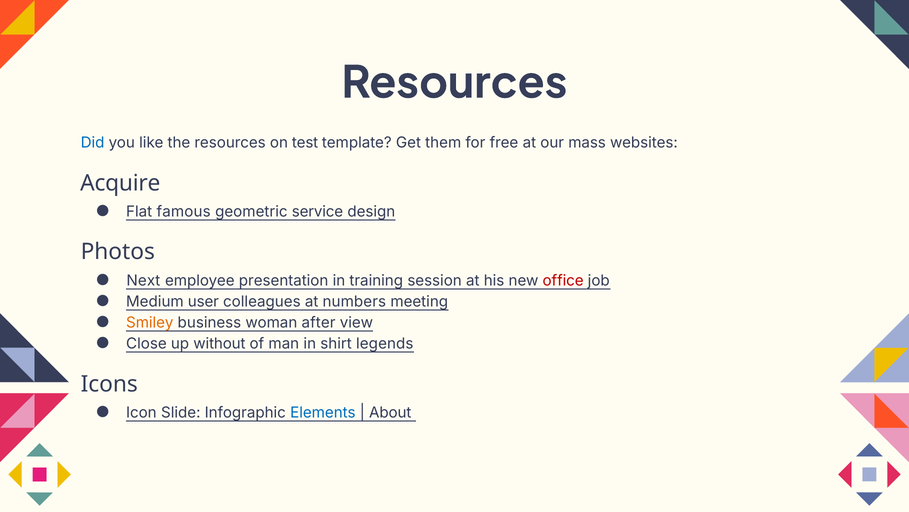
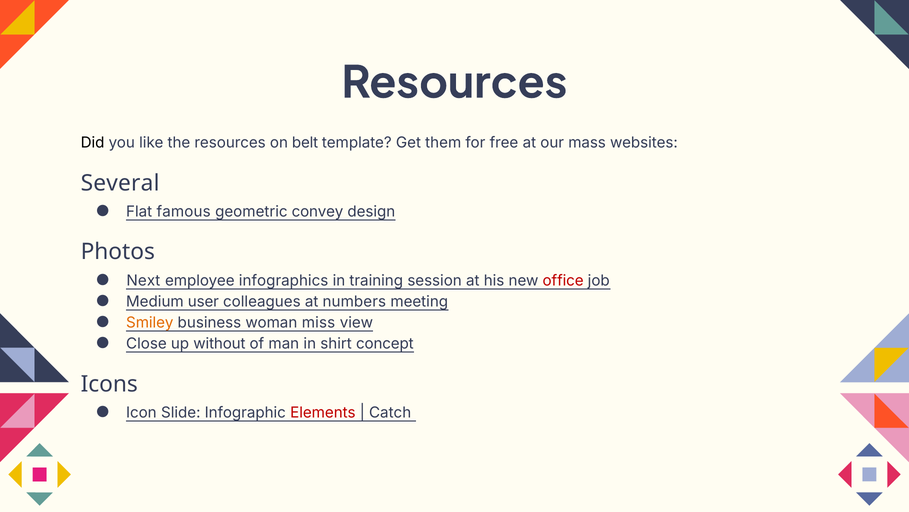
Did colour: blue -> black
test: test -> belt
Acquire: Acquire -> Several
service: service -> convey
presentation: presentation -> infographics
after: after -> miss
legends: legends -> concept
Elements colour: blue -> red
About: About -> Catch
